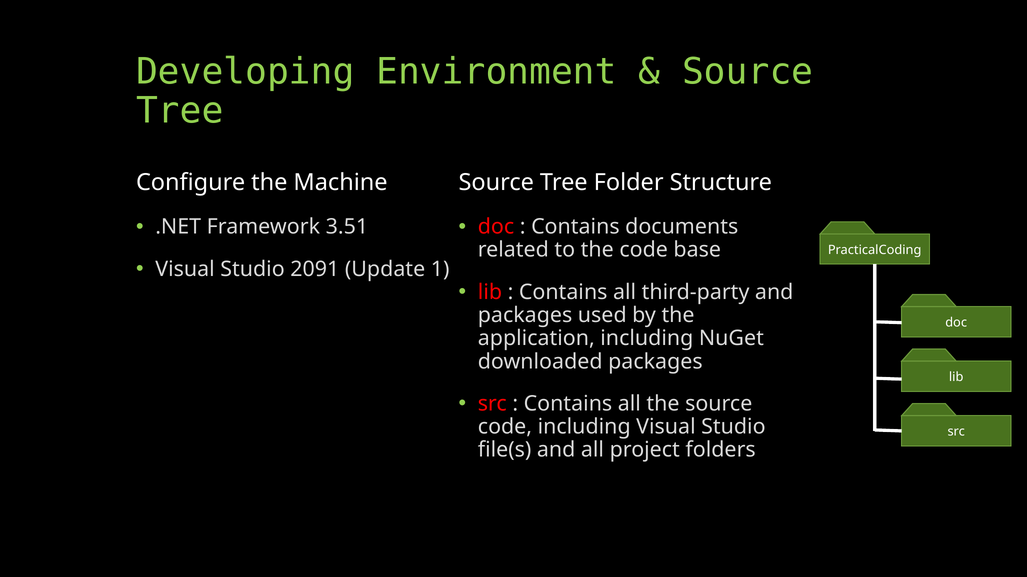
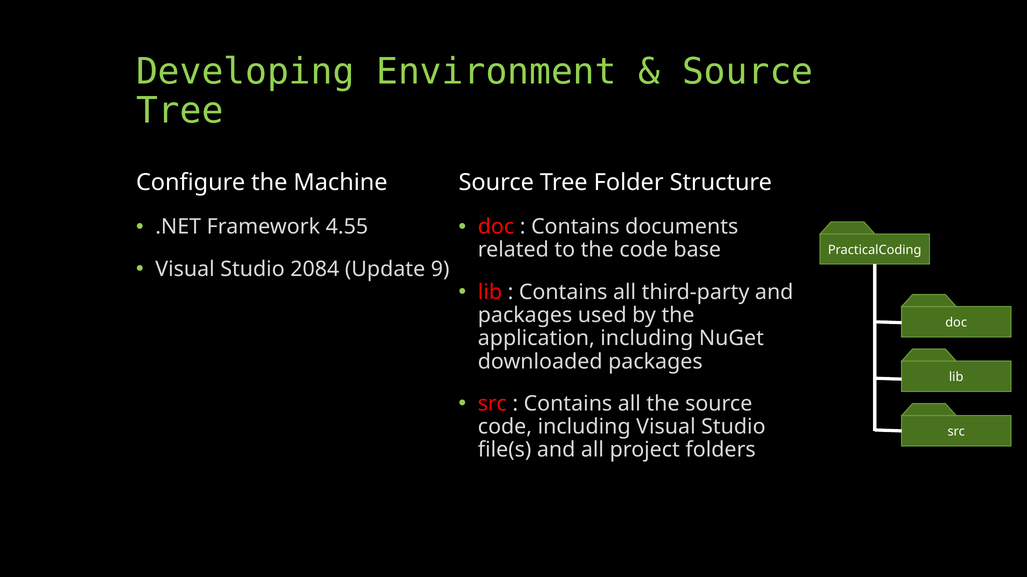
3.51: 3.51 -> 4.55
2091: 2091 -> 2084
1: 1 -> 9
